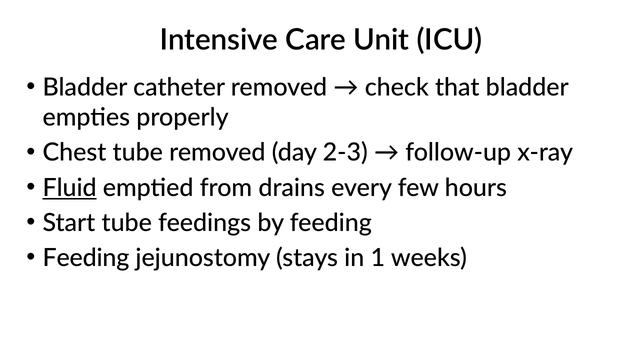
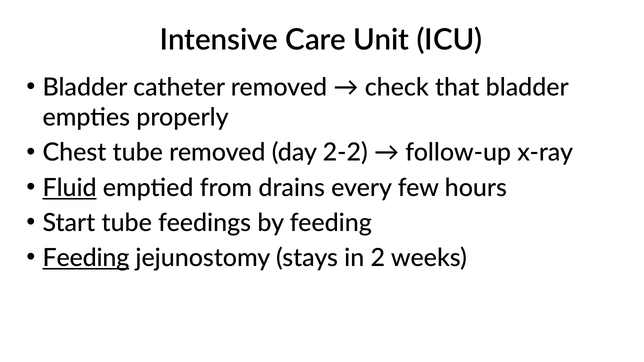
2-3: 2-3 -> 2-2
Feeding at (86, 258) underline: none -> present
1: 1 -> 2
